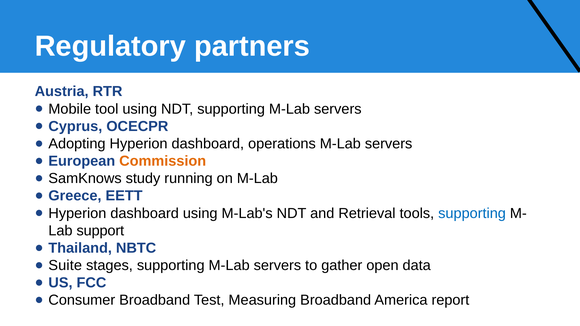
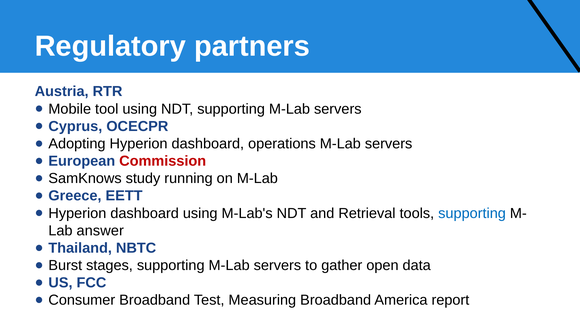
Commission colour: orange -> red
support: support -> answer
Suite: Suite -> Burst
